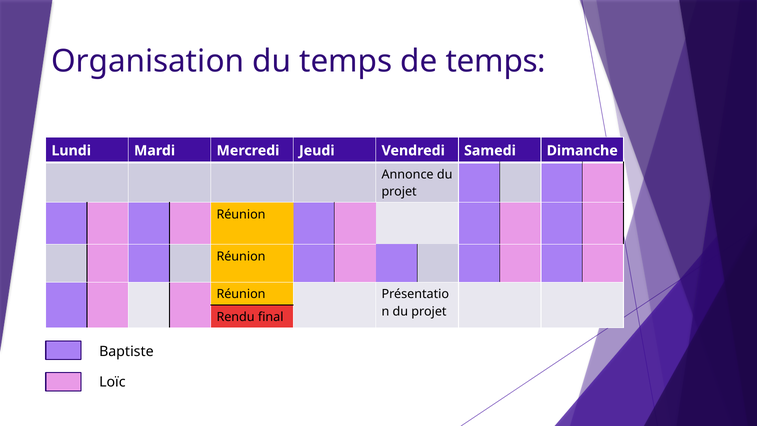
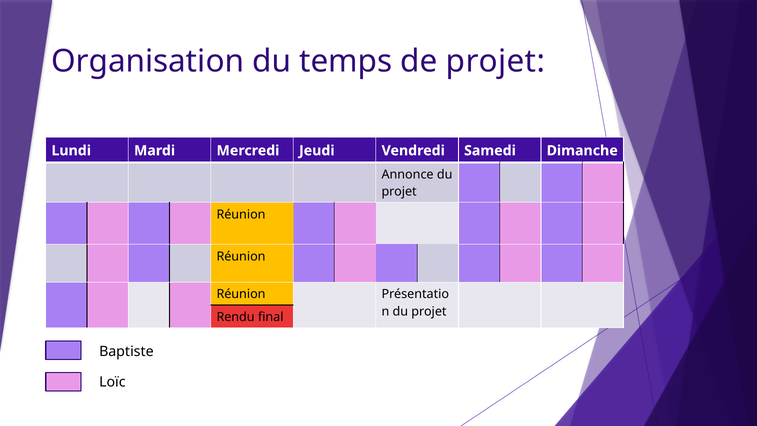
de temps: temps -> projet
